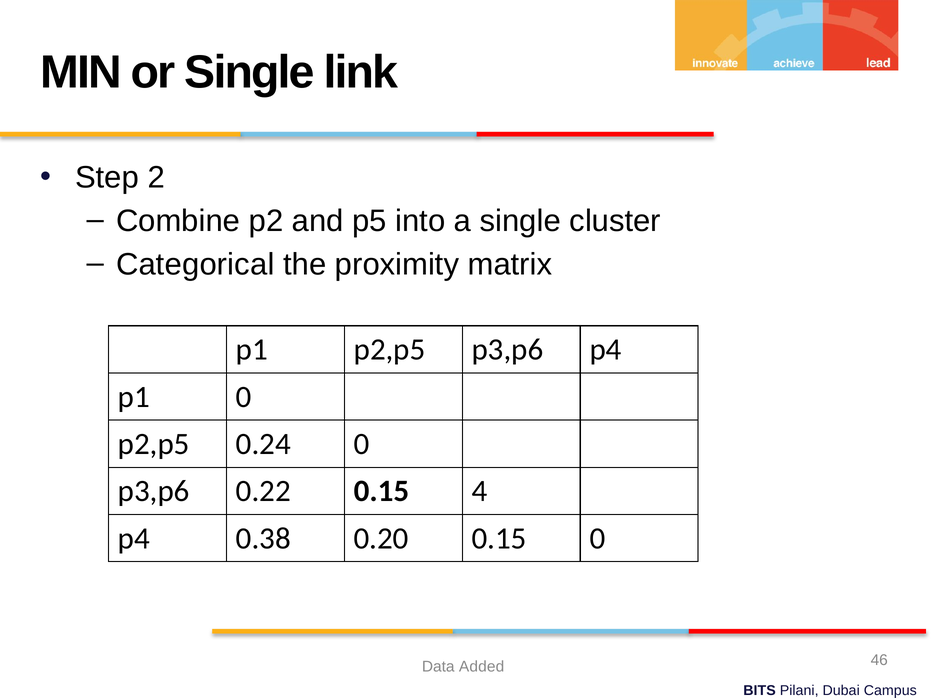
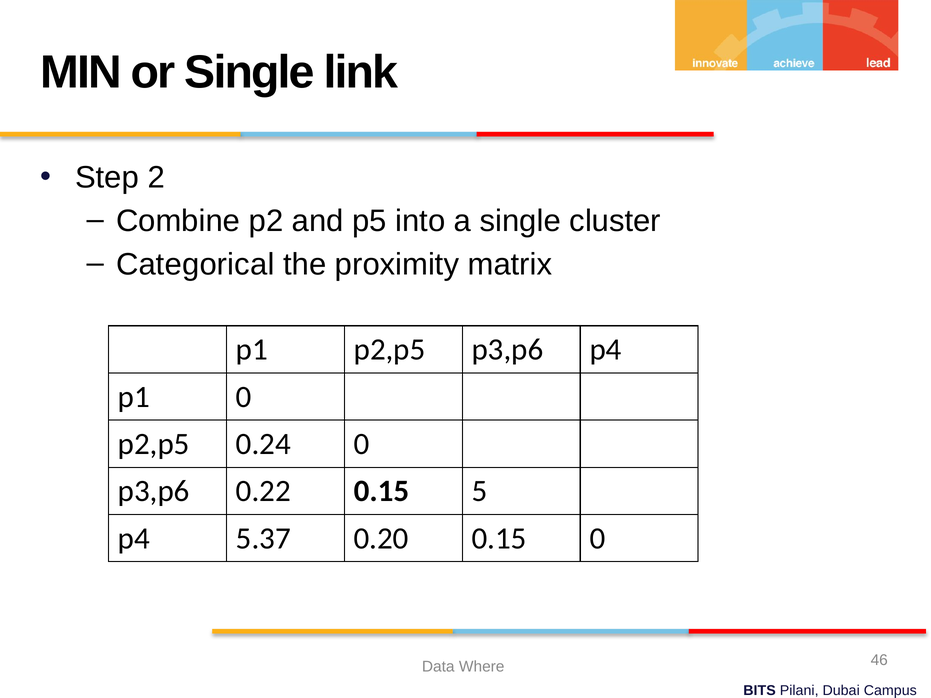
4: 4 -> 5
0.38: 0.38 -> 5.37
Added: Added -> Where
